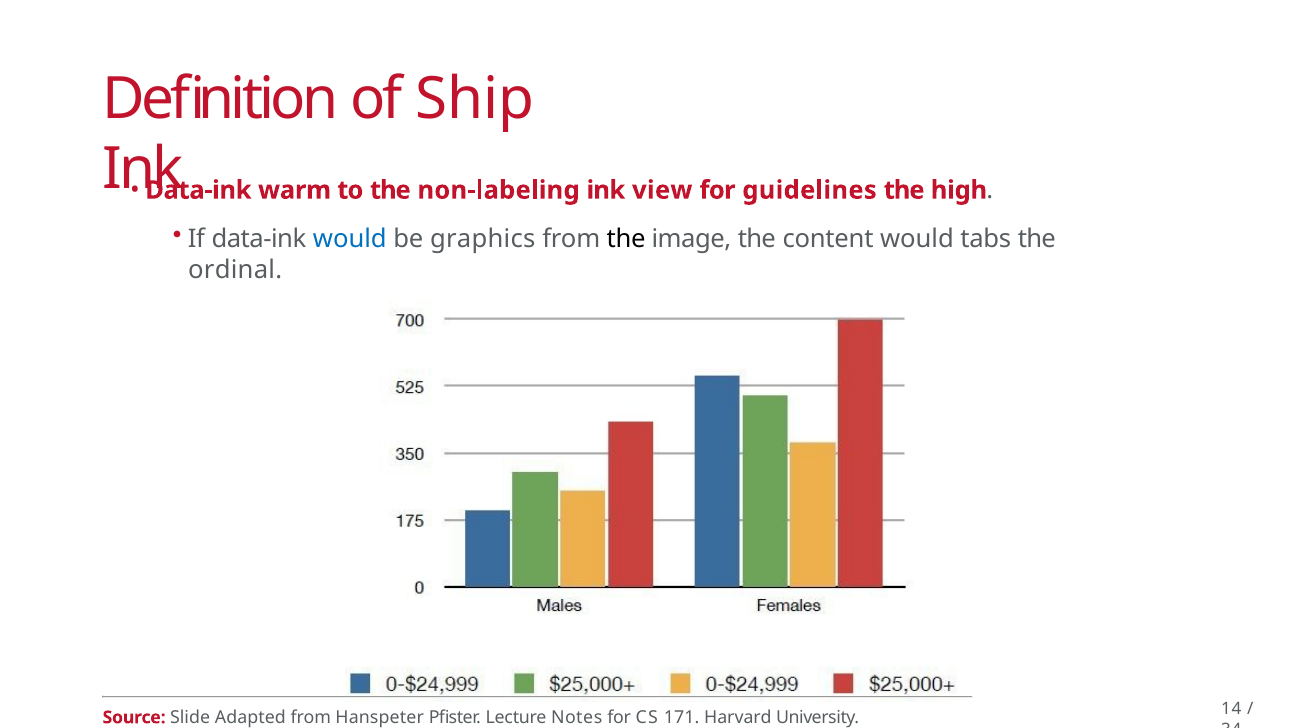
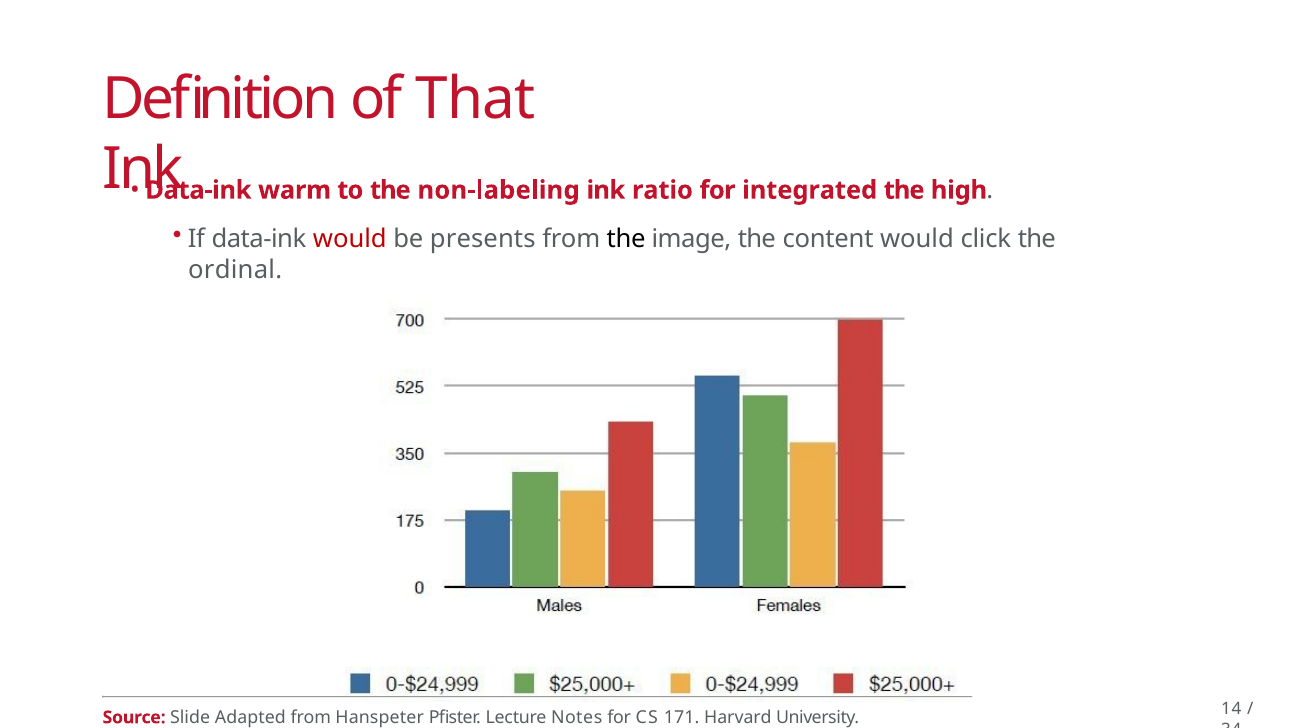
Ship: Ship -> That
view: view -> ratio
guidelines: guidelines -> integrated
would at (350, 239) colour: blue -> red
graphics: graphics -> presents
tabs: tabs -> click
